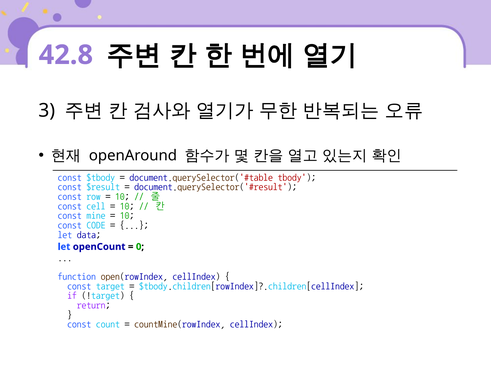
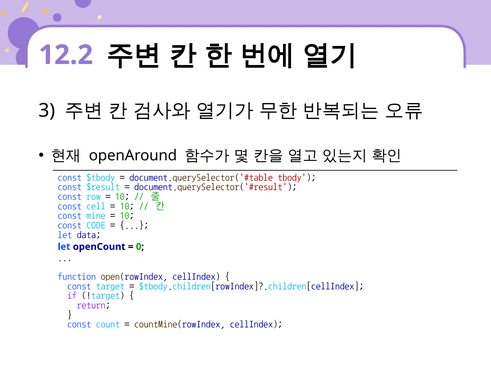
42.8: 42.8 -> 12.2
